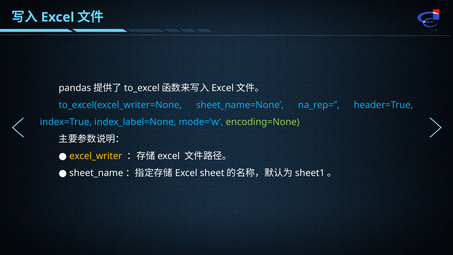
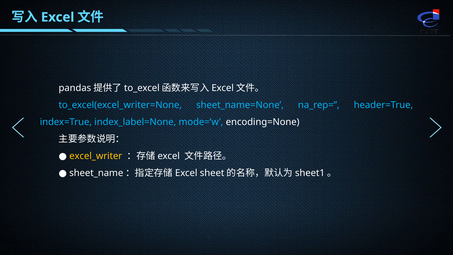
encoding=None colour: light green -> white
